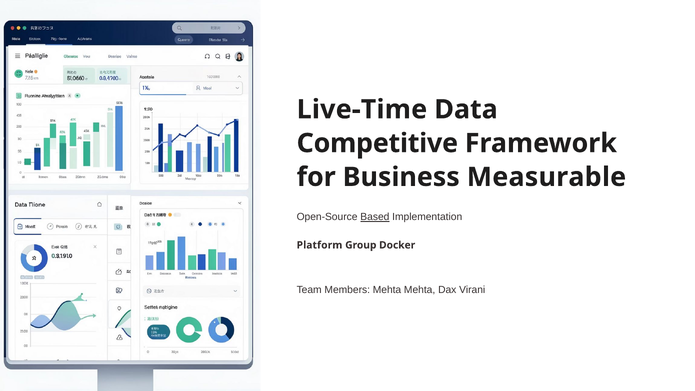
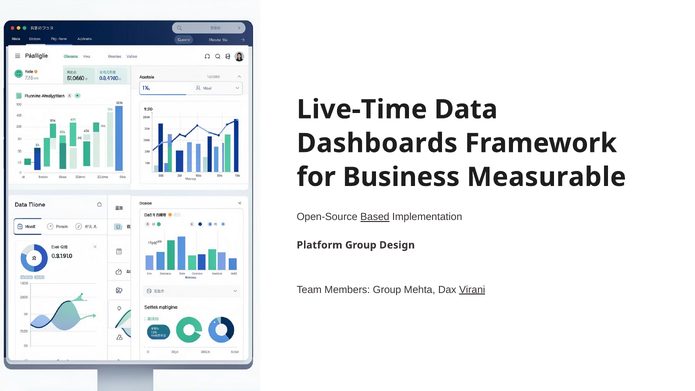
Competitive: Competitive -> Dashboards
Docker: Docker -> Design
Members Mehta: Mehta -> Group
Virani underline: none -> present
